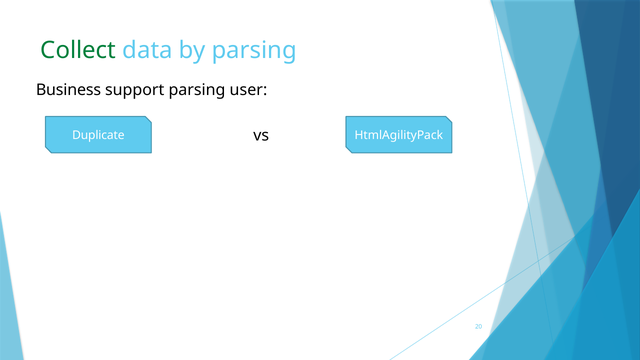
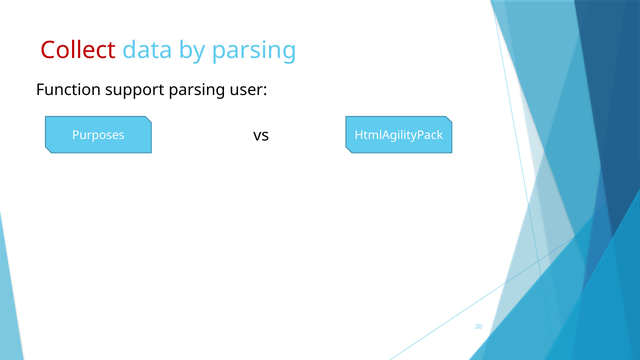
Collect colour: green -> red
Business: Business -> Function
Duplicate: Duplicate -> Purposes
